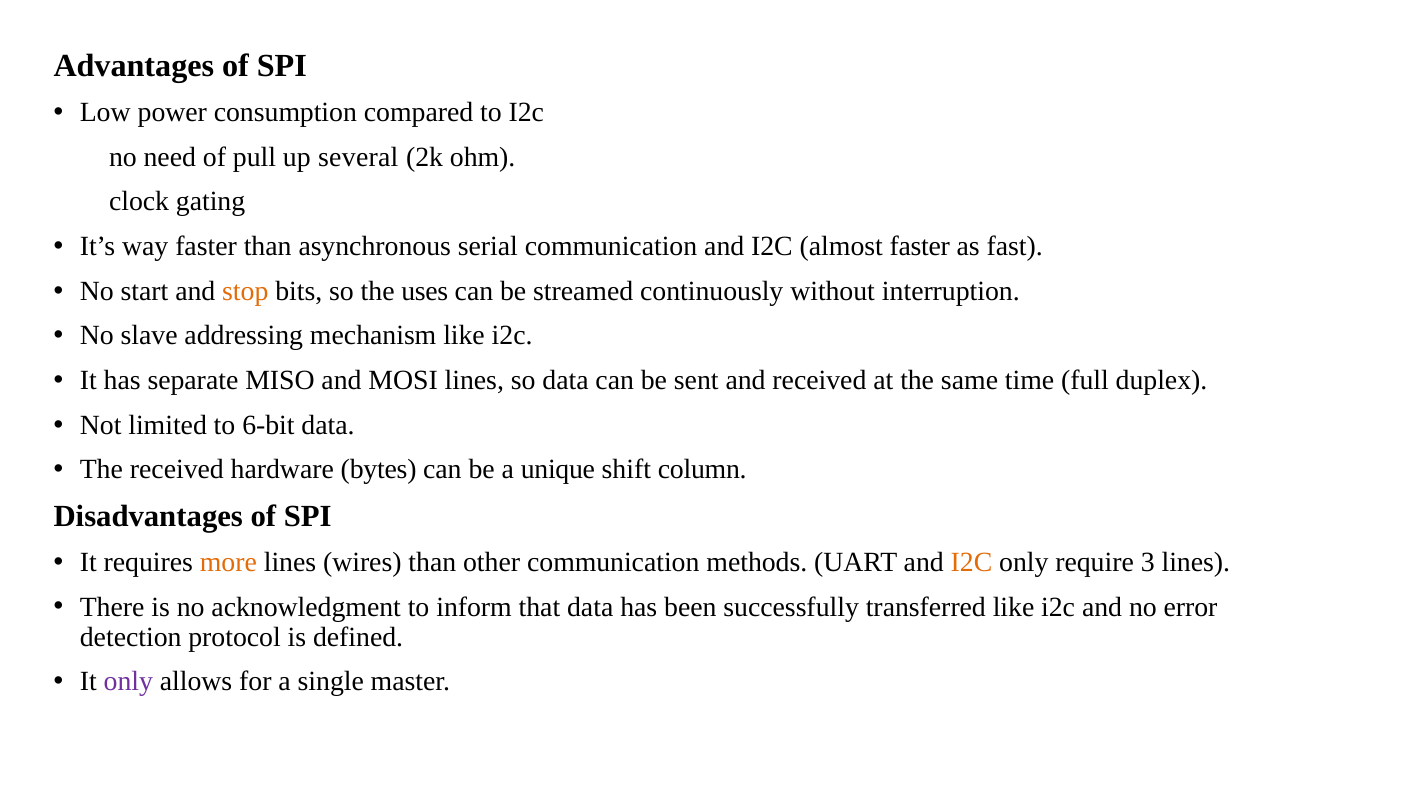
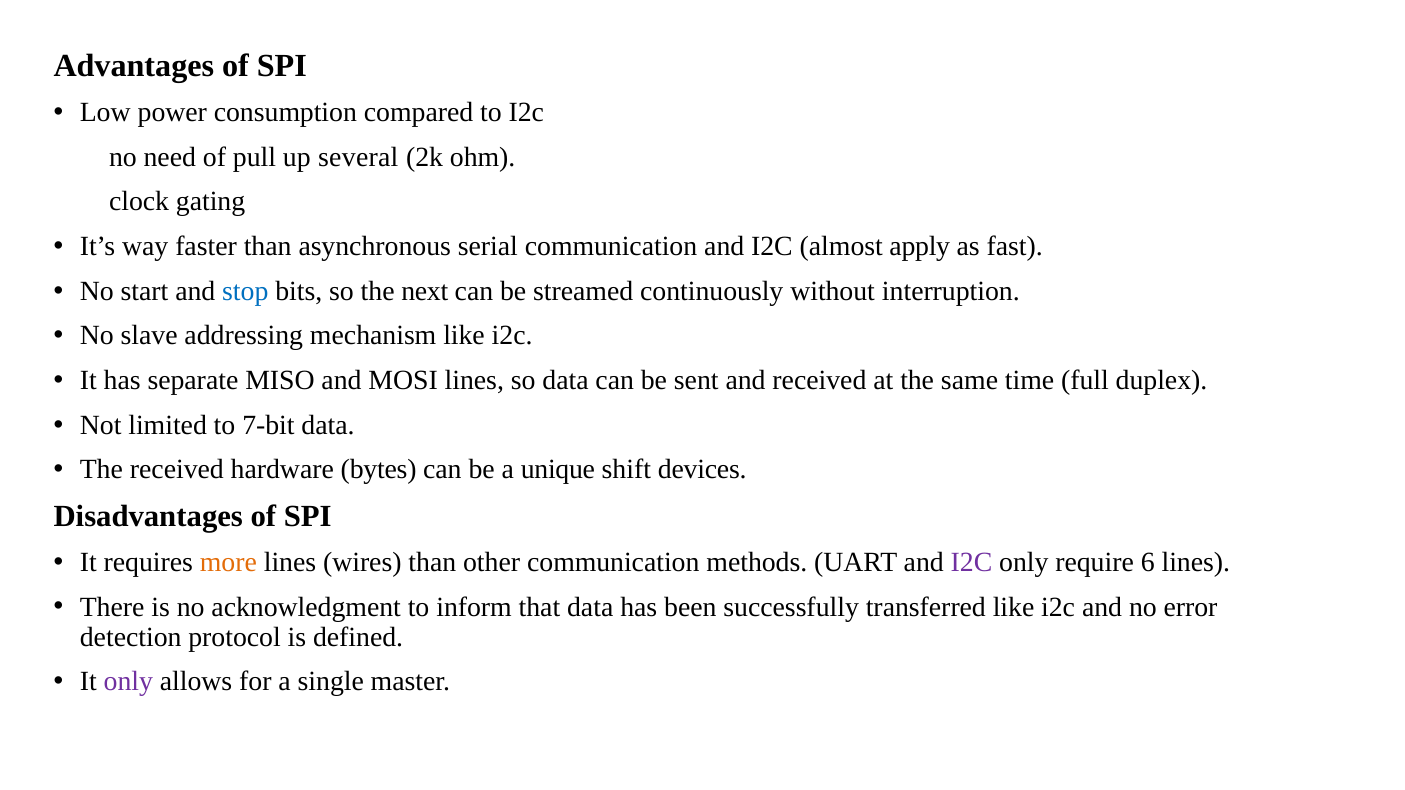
almost faster: faster -> apply
stop colour: orange -> blue
uses: uses -> next
6-bit: 6-bit -> 7-bit
column: column -> devices
I2C at (972, 563) colour: orange -> purple
3: 3 -> 6
